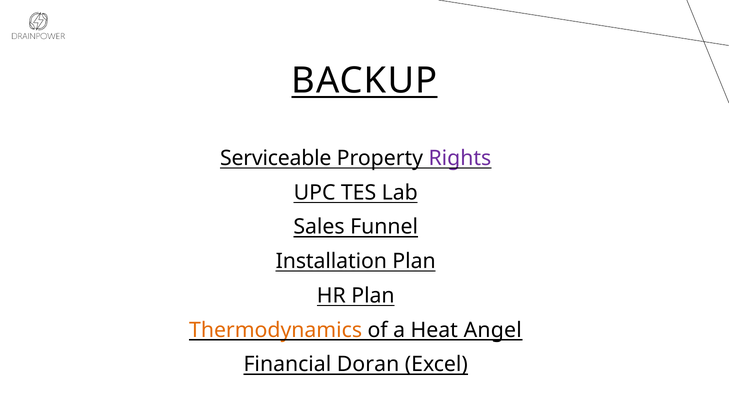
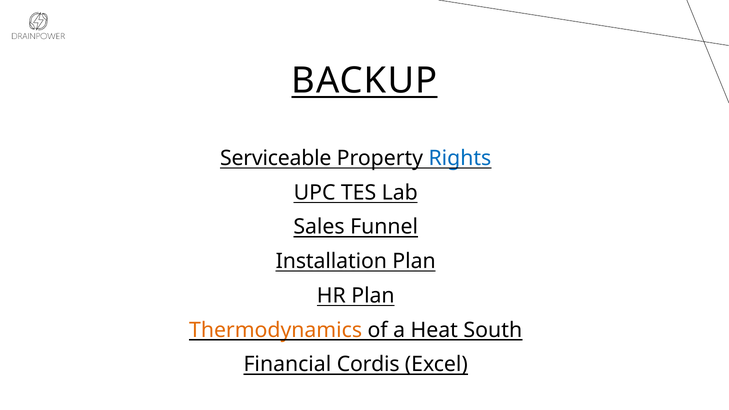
Rights colour: purple -> blue
Angel: Angel -> South
Doran: Doran -> Cordis
